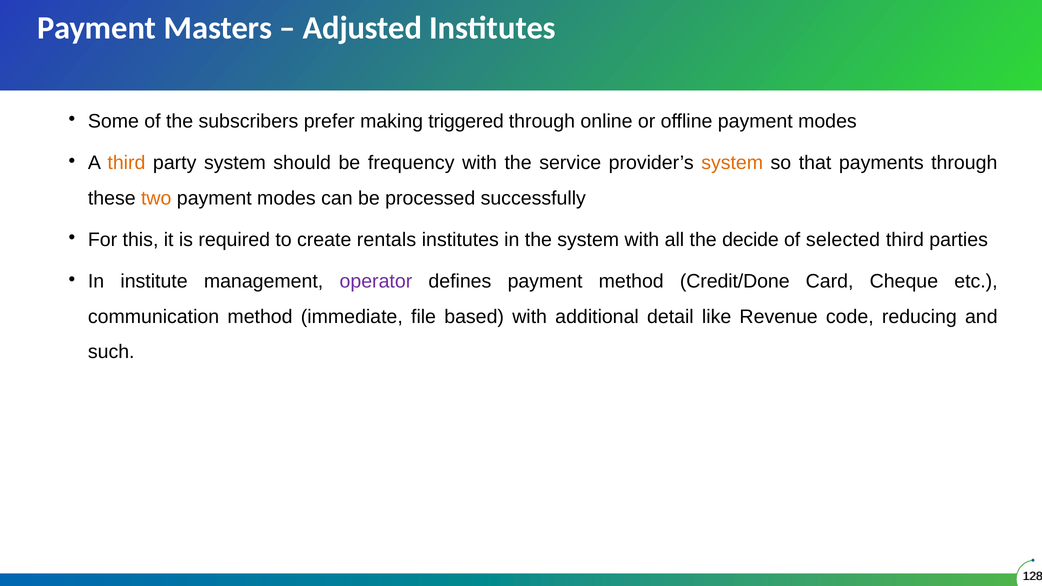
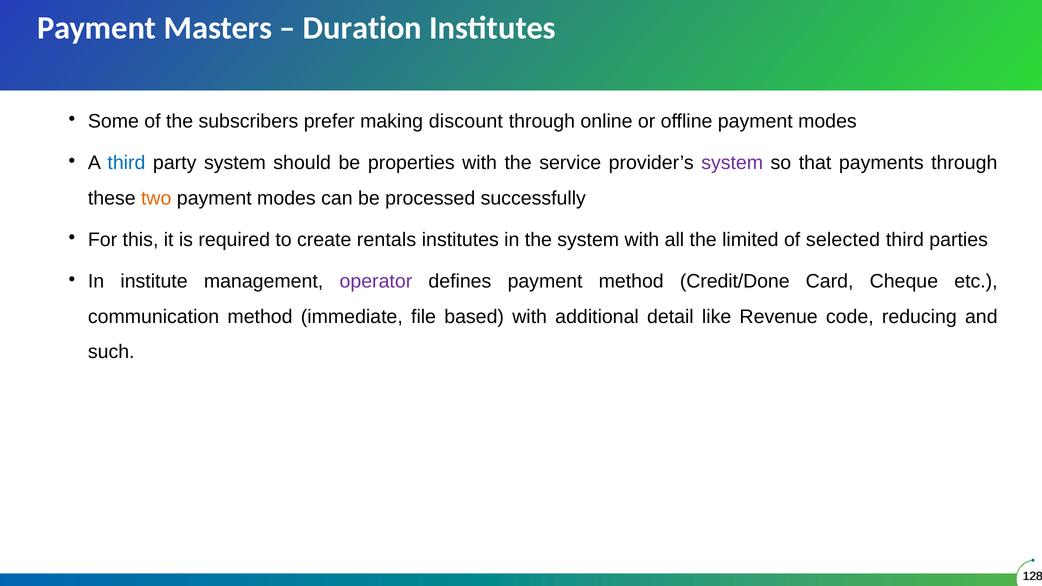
Adjusted: Adjusted -> Duration
triggered: triggered -> discount
third at (126, 163) colour: orange -> blue
frequency: frequency -> properties
system at (732, 163) colour: orange -> purple
decide: decide -> limited
